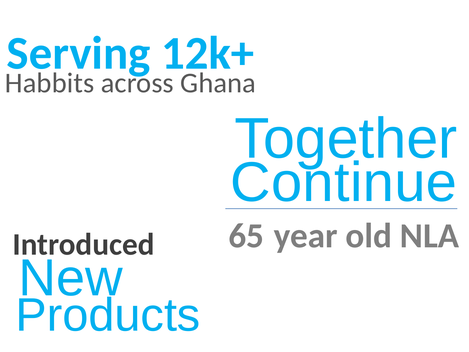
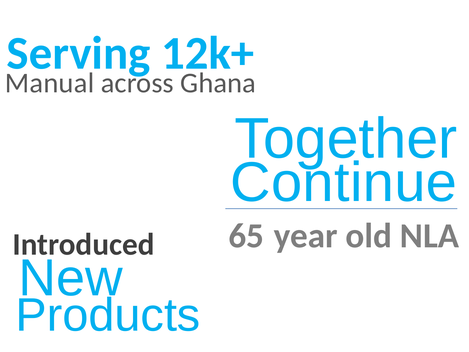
Habbits: Habbits -> Manual
